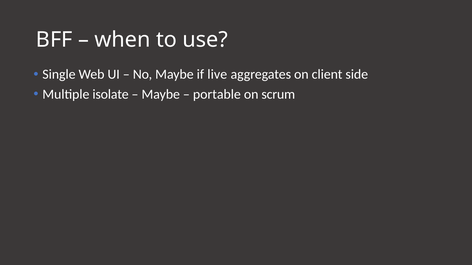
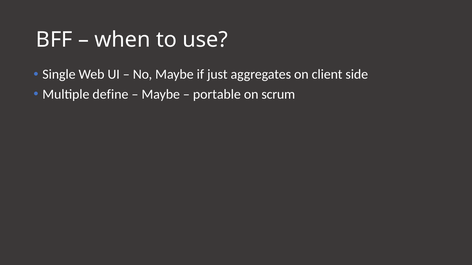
live: live -> just
isolate: isolate -> define
